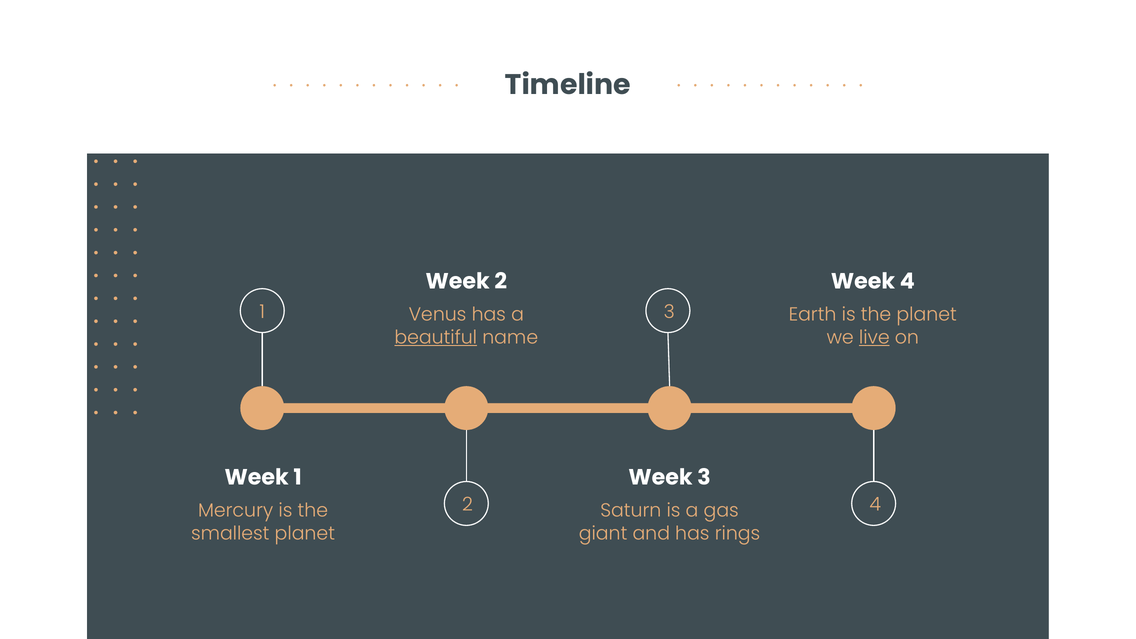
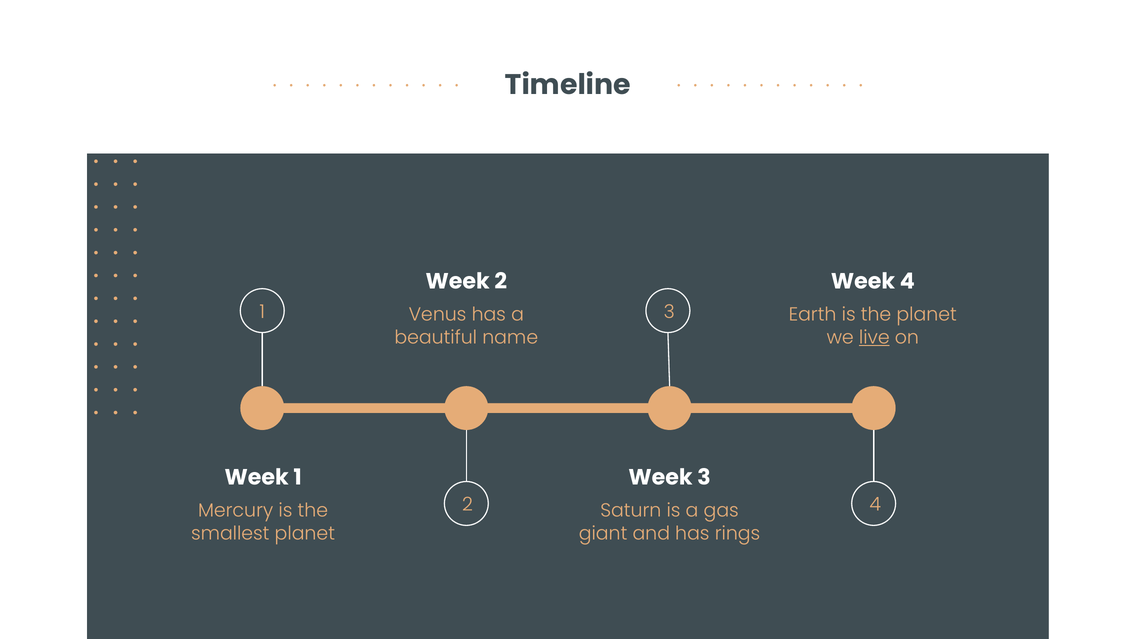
beautiful underline: present -> none
